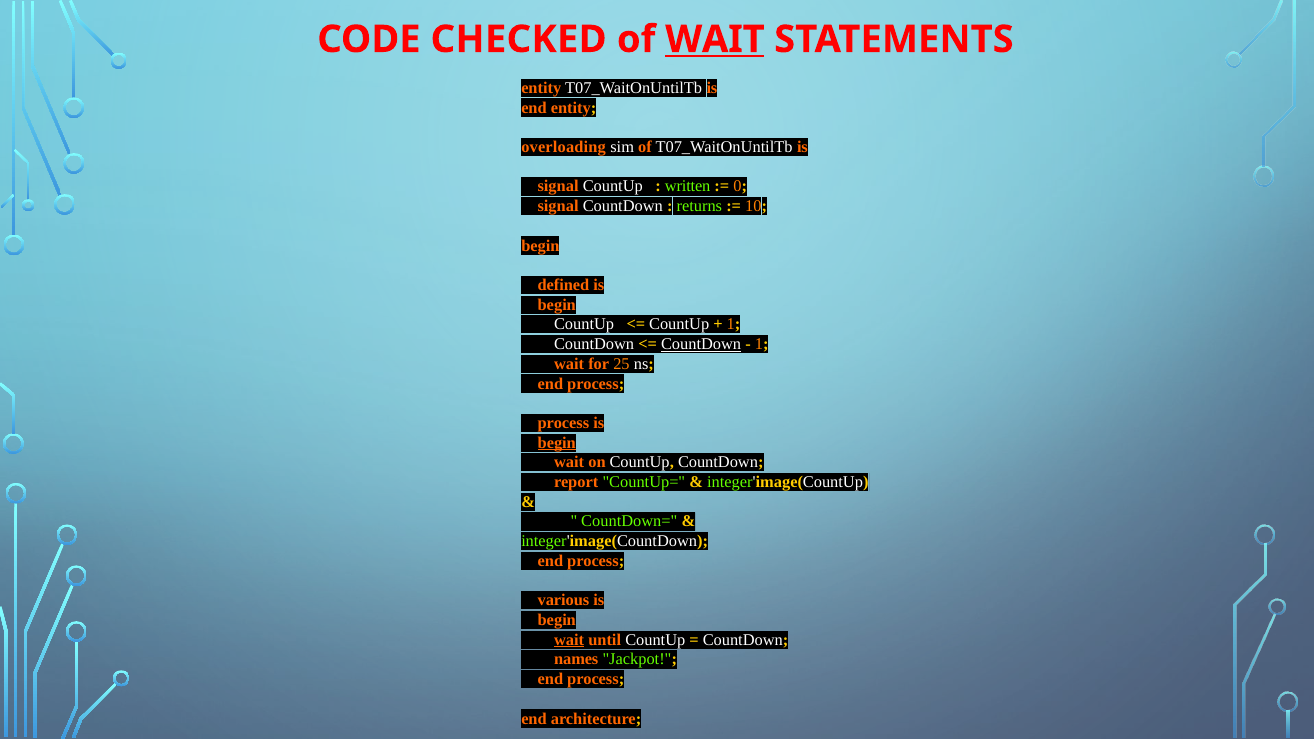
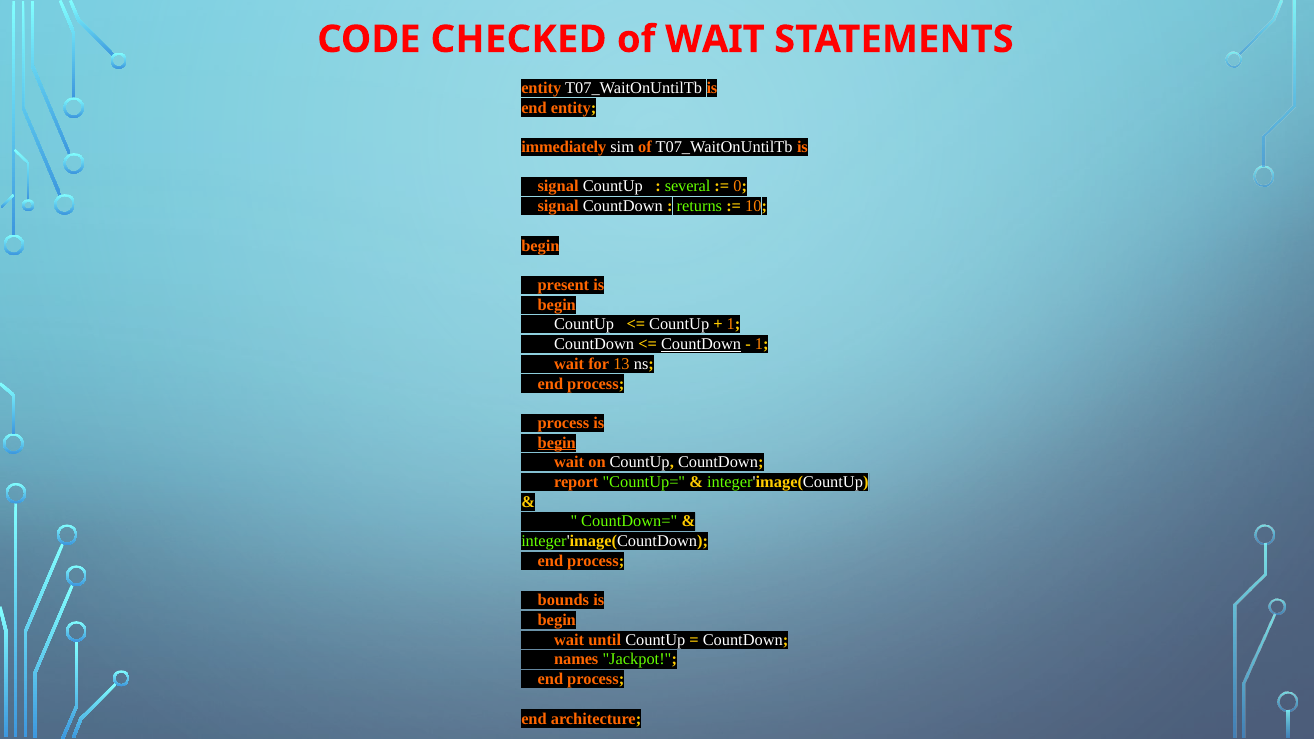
WAIT at (715, 39) underline: present -> none
overloading: overloading -> immediately
written: written -> several
defined: defined -> present
25: 25 -> 13
various: various -> bounds
wait at (569, 640) underline: present -> none
